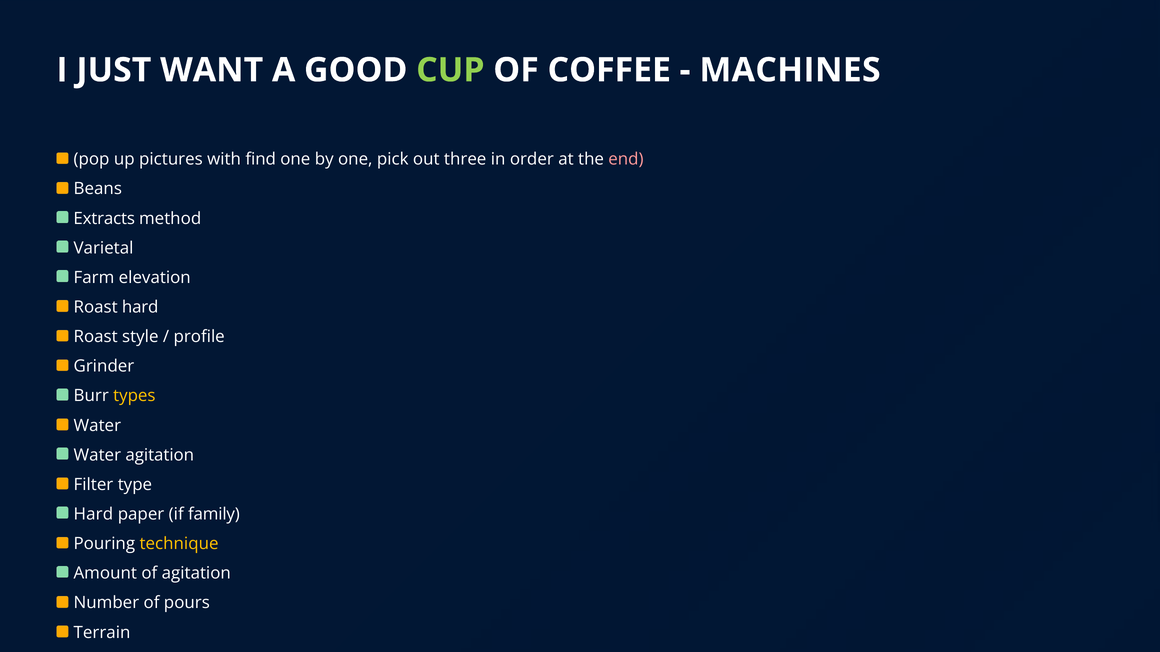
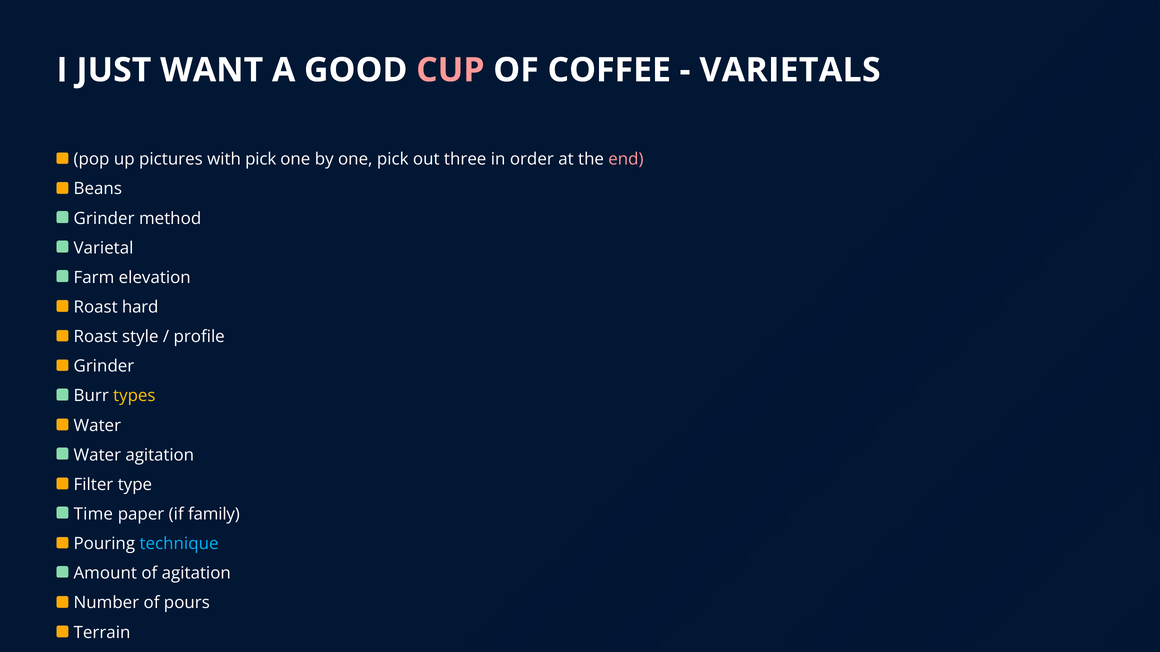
CUP at (450, 70) colour: light green -> pink
MACHINES: MACHINES -> VARIETALS
with find: find -> pick
Extracts at (104, 219): Extracts -> Grinder
Hard at (93, 515): Hard -> Time
technique colour: yellow -> light blue
